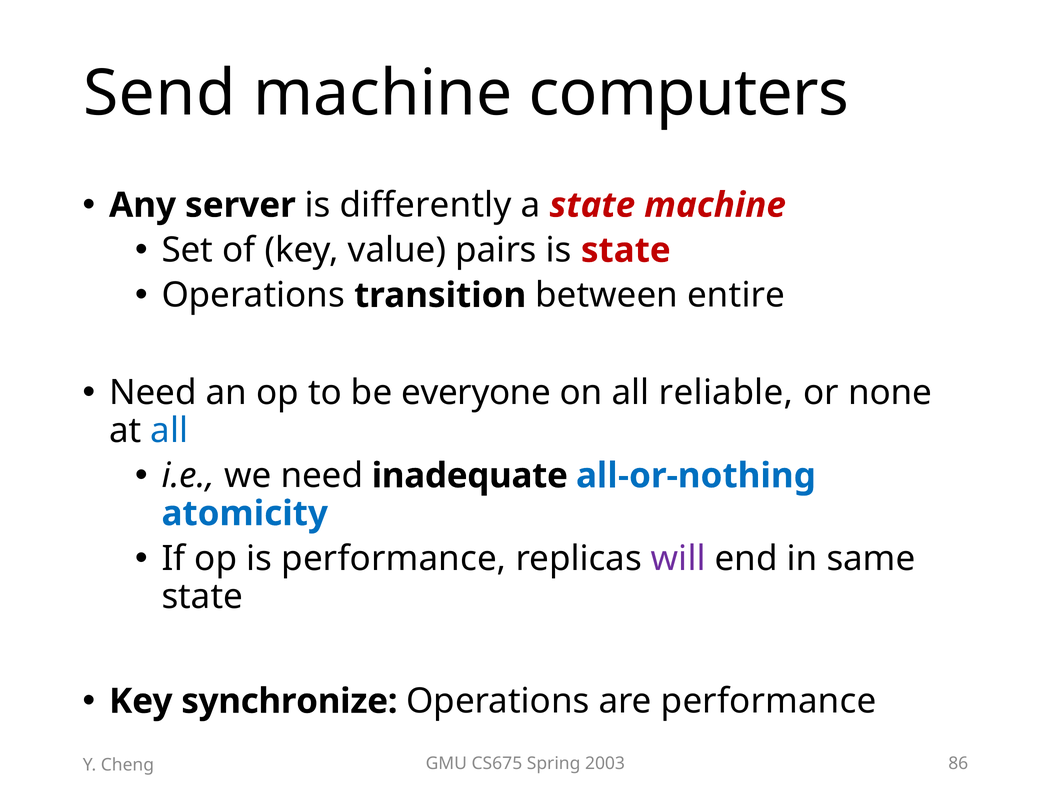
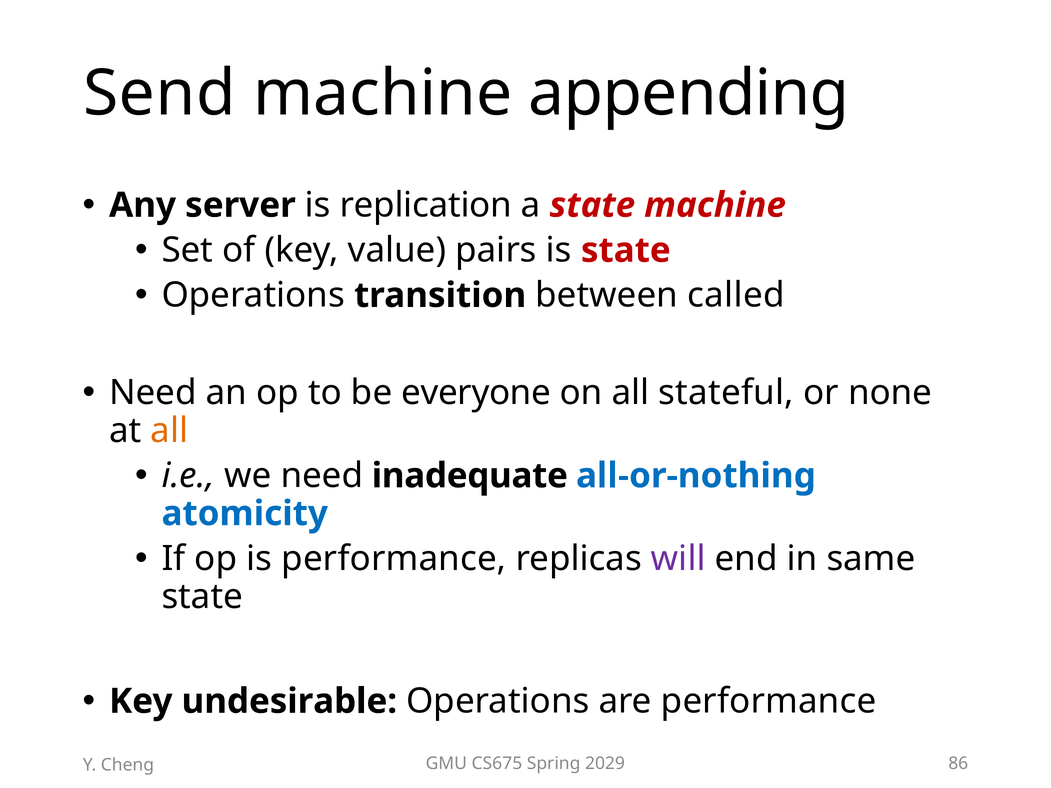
computers: computers -> appending
differently: differently -> replication
entire: entire -> called
reliable: reliable -> stateful
all at (169, 431) colour: blue -> orange
synchronize: synchronize -> undesirable
2003: 2003 -> 2029
